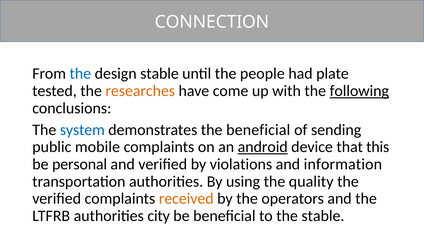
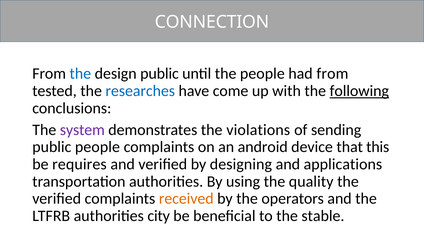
design stable: stable -> public
had plate: plate -> from
researches colour: orange -> blue
system colour: blue -> purple
the beneficial: beneficial -> violations
public mobile: mobile -> people
android underline: present -> none
personal: personal -> requires
violations: violations -> designing
information: information -> applications
